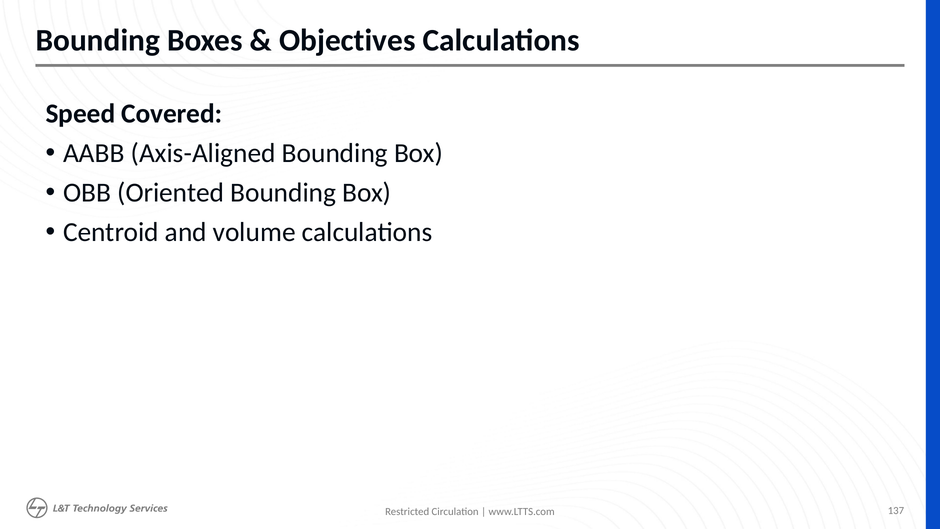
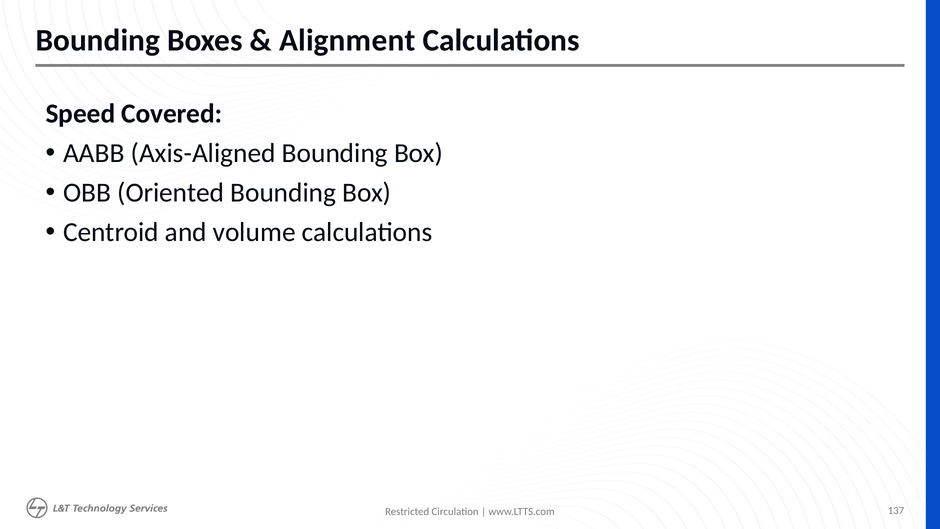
Objectives: Objectives -> Alignment
